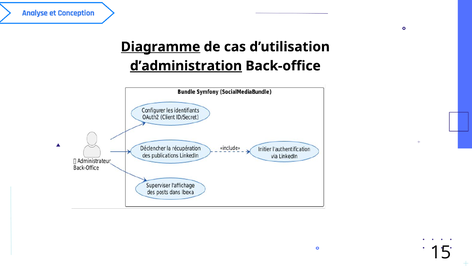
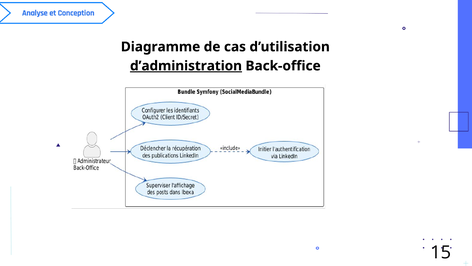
Diagramme underline: present -> none
